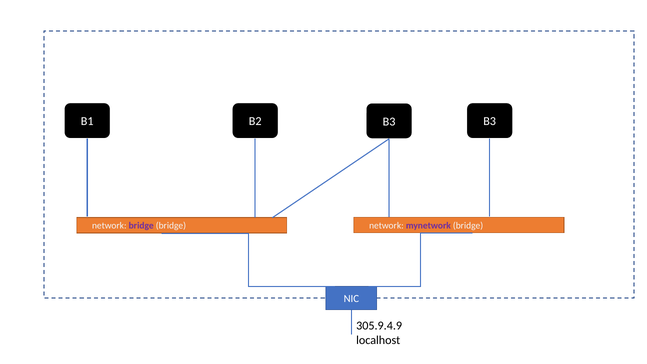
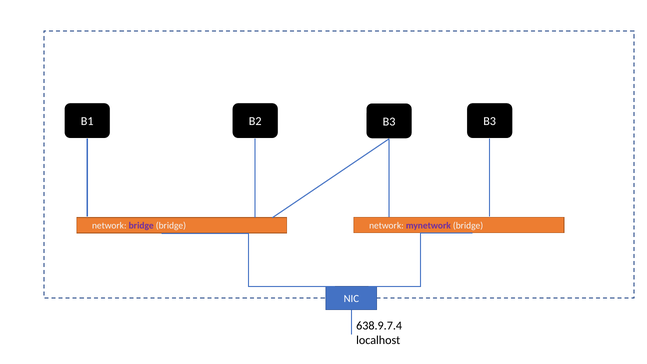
305.9.4.9: 305.9.4.9 -> 638.9.7.4
